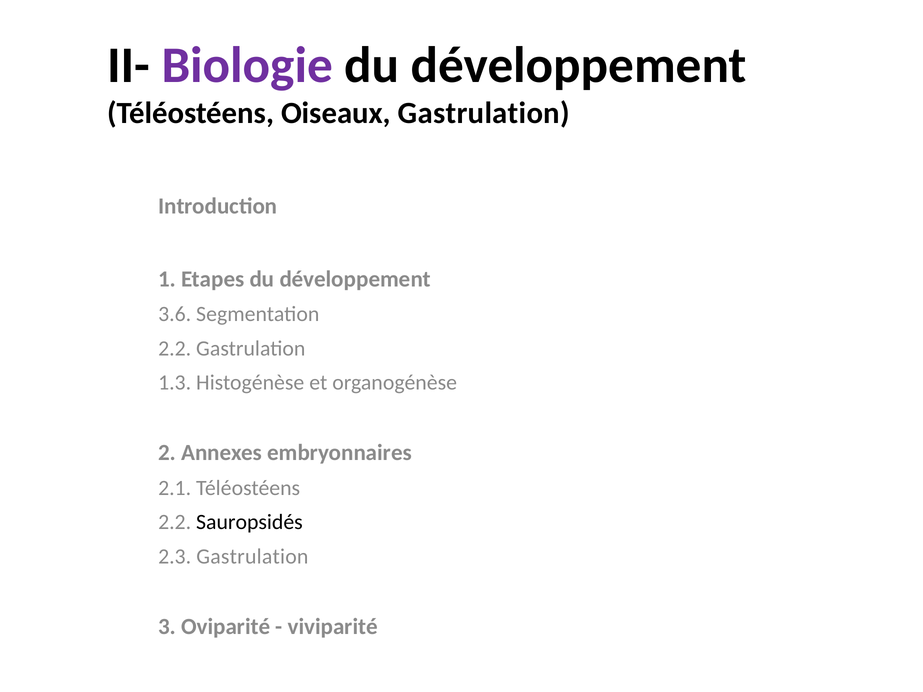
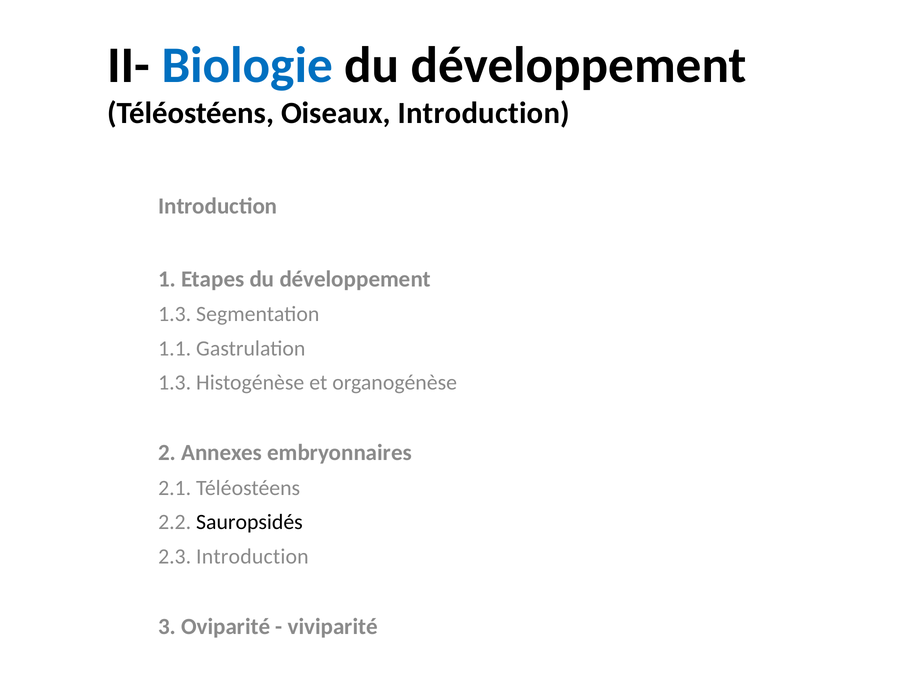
Biologie colour: purple -> blue
Oiseaux Gastrulation: Gastrulation -> Introduction
3.6 at (175, 314): 3.6 -> 1.3
2.2 at (175, 349): 2.2 -> 1.1
2.3 Gastrulation: Gastrulation -> Introduction
